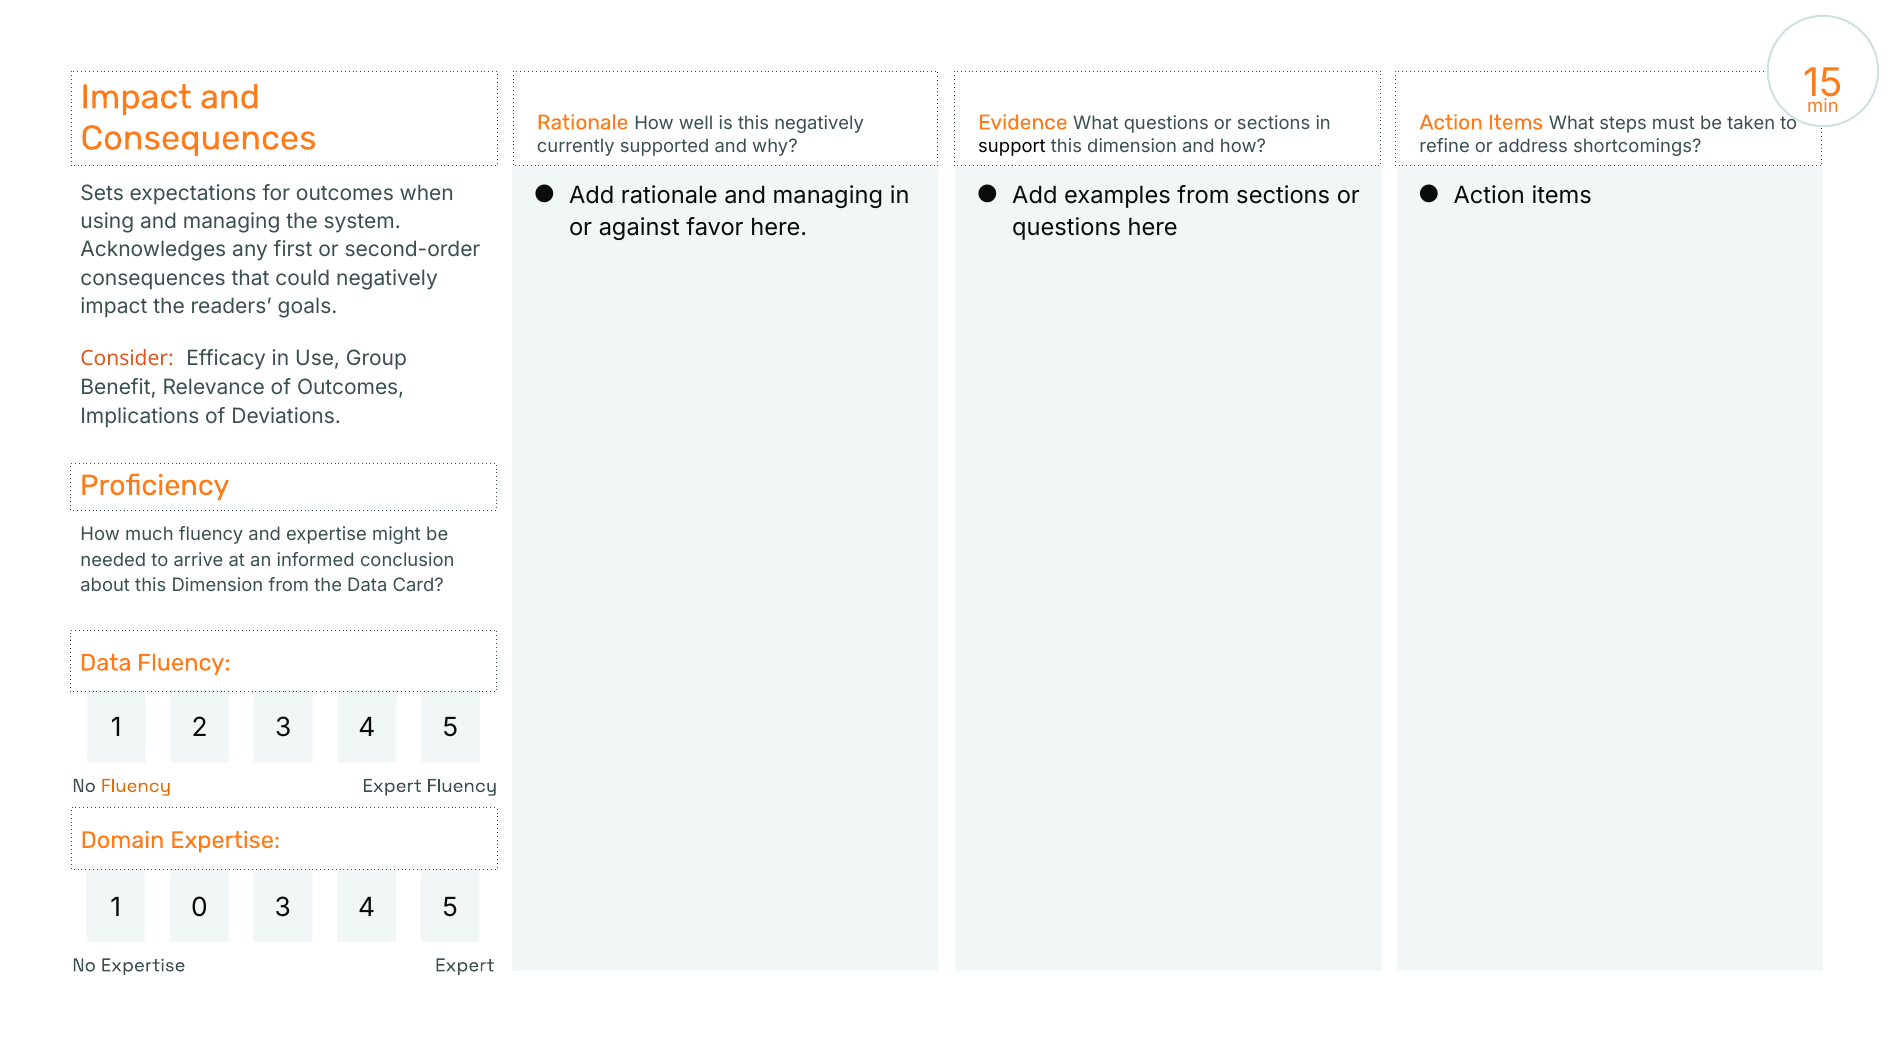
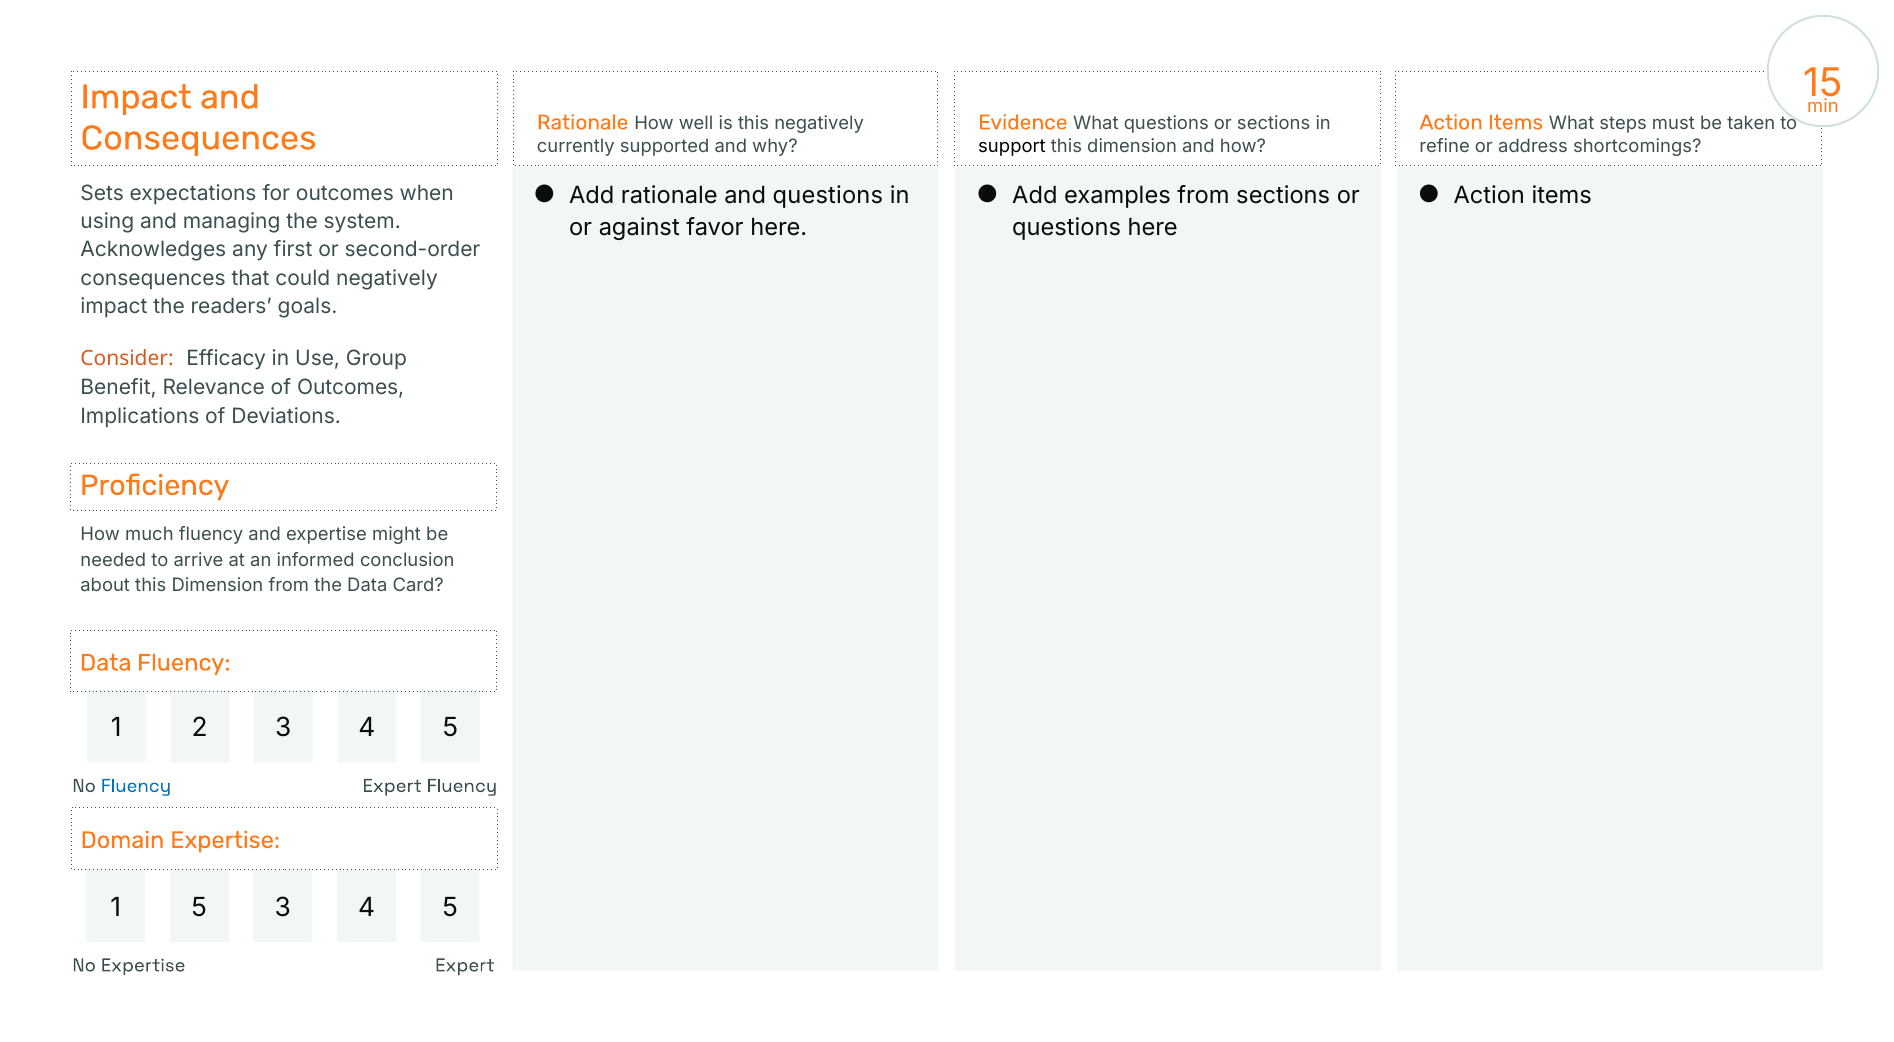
rationale and managing: managing -> questions
Fluency at (136, 786) colour: orange -> blue
1 0: 0 -> 5
